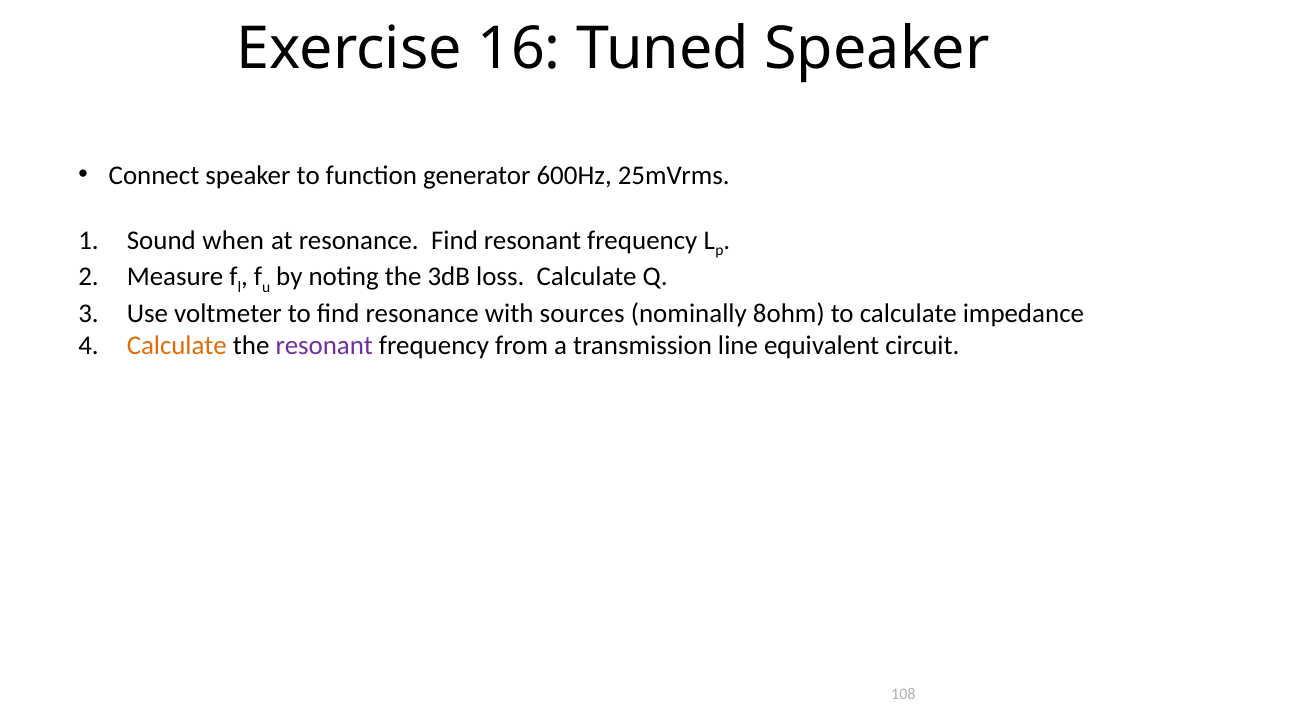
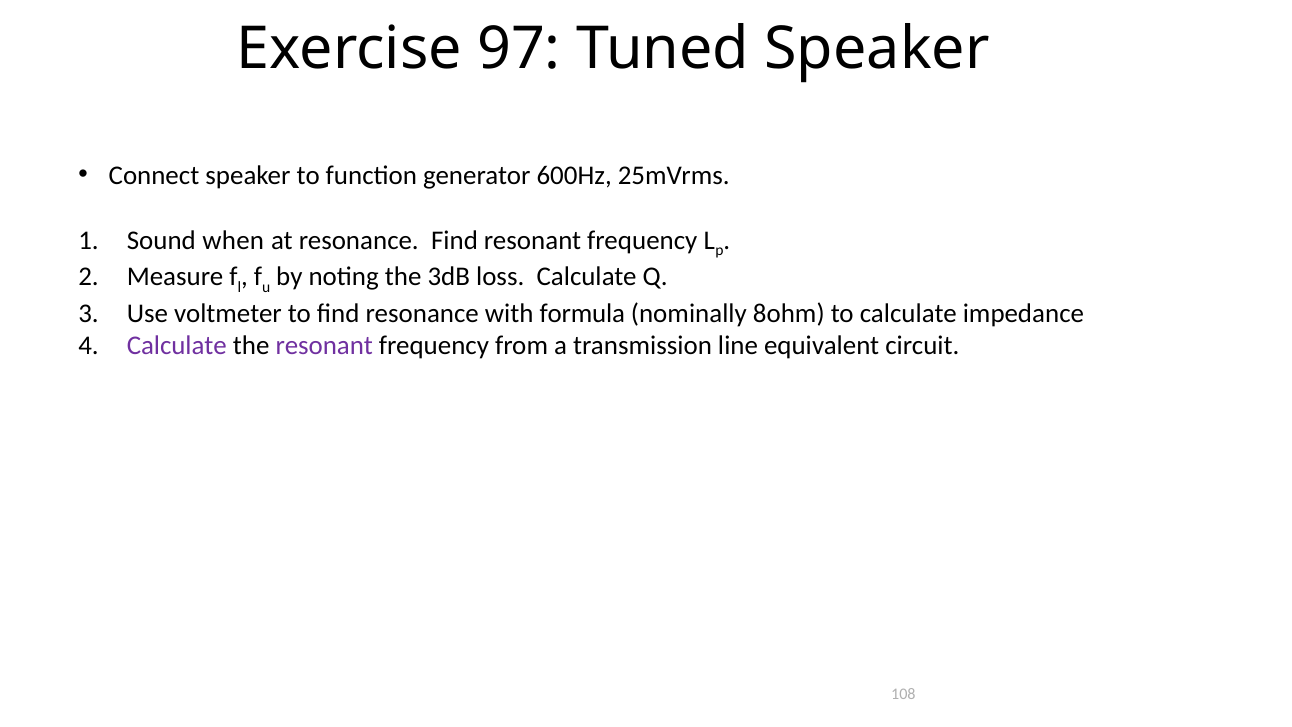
16: 16 -> 97
sources: sources -> formula
Calculate at (177, 346) colour: orange -> purple
